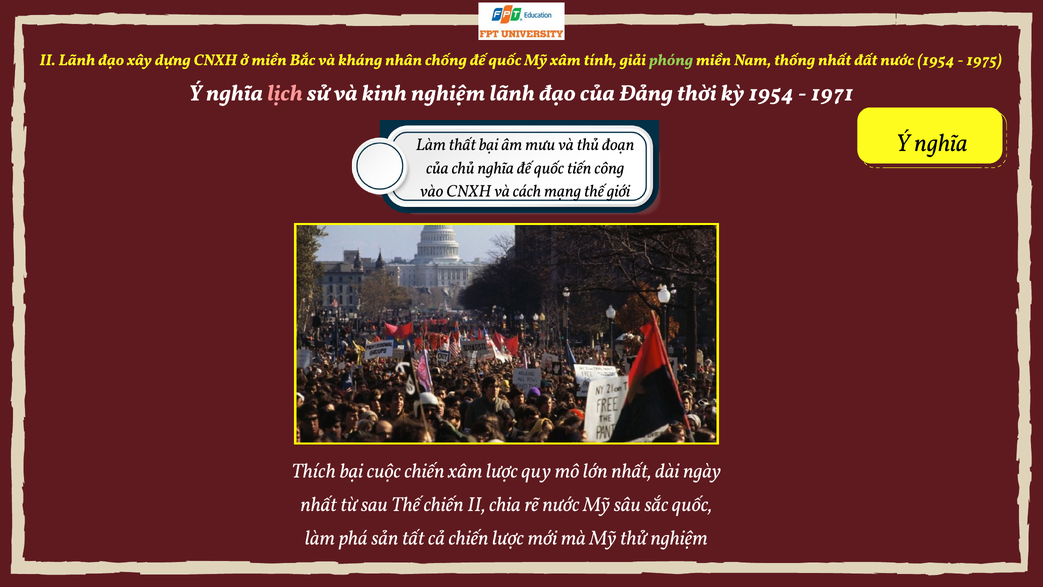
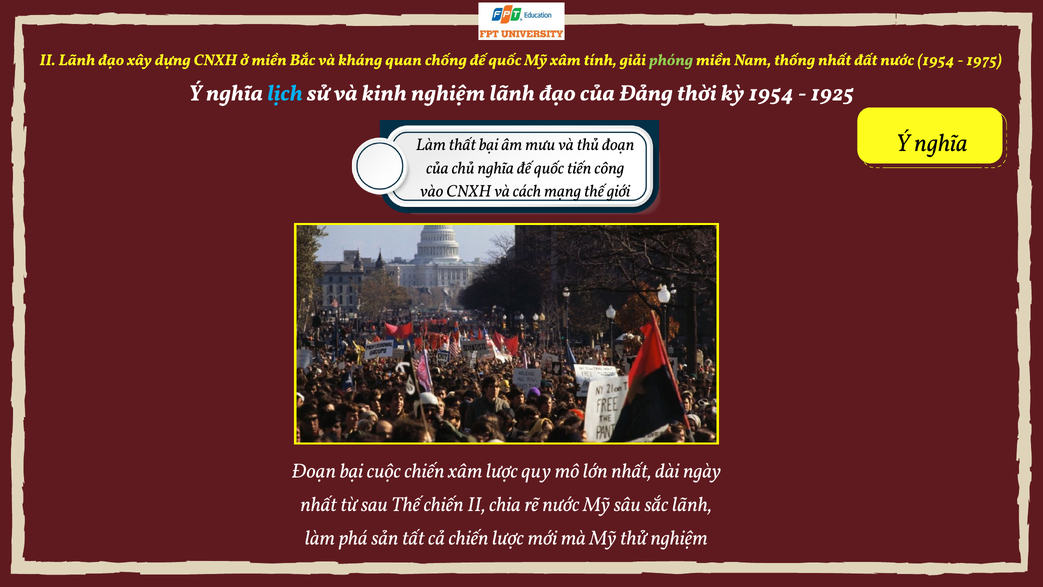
nhân: nhân -> quan
lịch colour: pink -> light blue
1971: 1971 -> 1925
Thích at (314, 471): Thích -> Đoạn
sắc quốc: quốc -> lãnh
